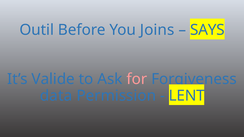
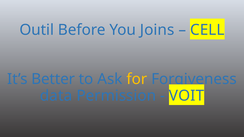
SAYS: SAYS -> CELL
Valide: Valide -> Better
for colour: pink -> yellow
LENT: LENT -> VOIT
